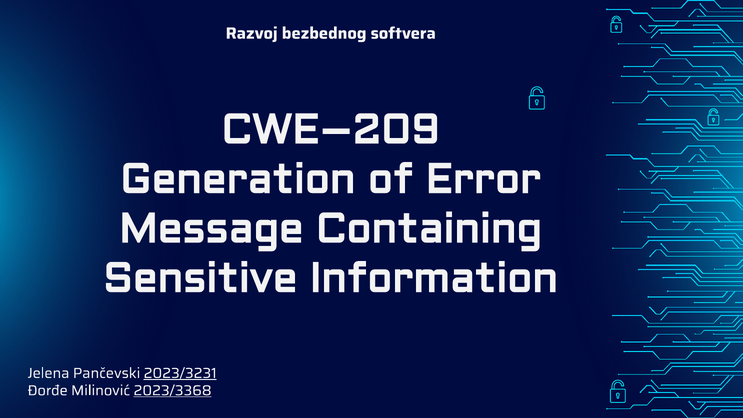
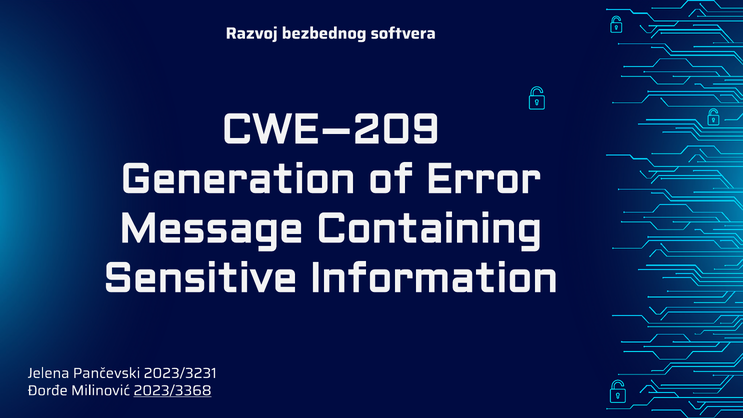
2023/3231 underline: present -> none
